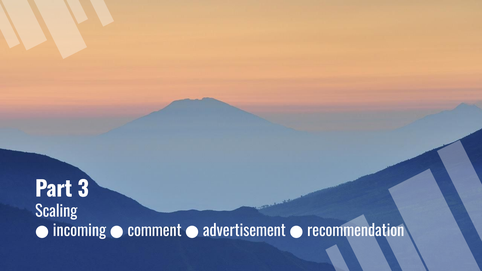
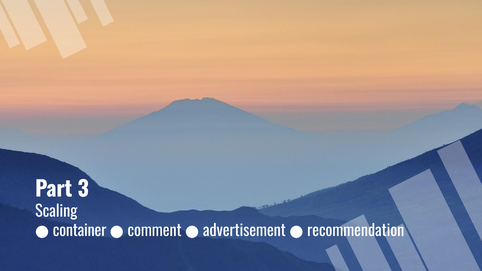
incoming: incoming -> container
